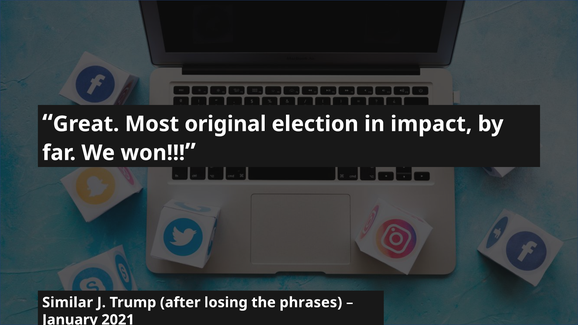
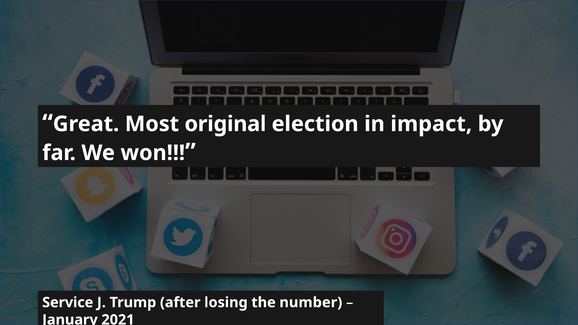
Similar: Similar -> Service
phrases: phrases -> number
